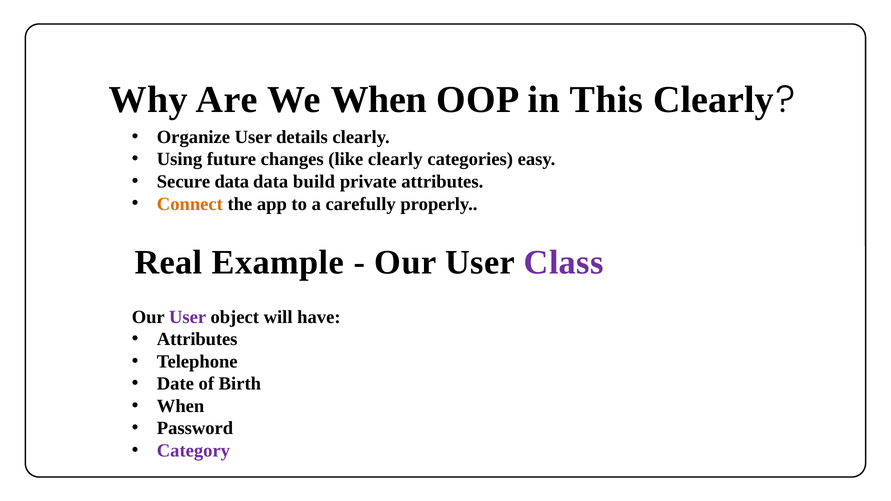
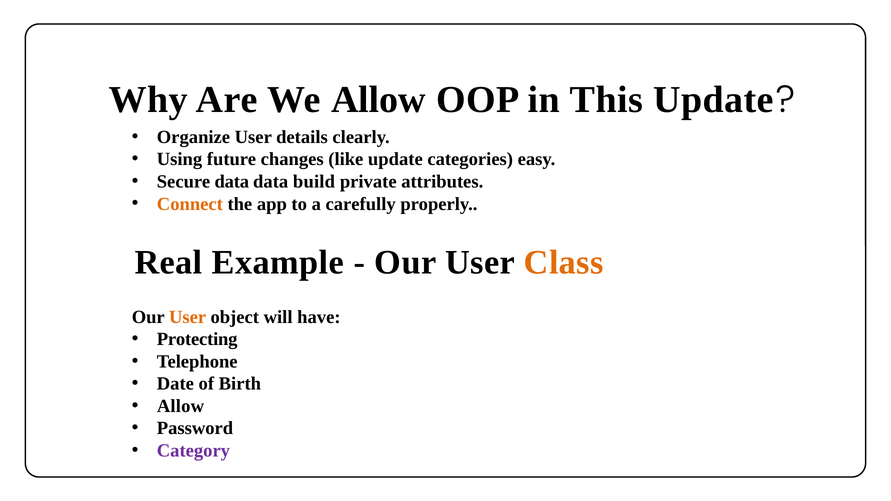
We When: When -> Allow
This Clearly: Clearly -> Update
like clearly: clearly -> update
Class colour: purple -> orange
User at (188, 317) colour: purple -> orange
Attributes at (197, 339): Attributes -> Protecting
When at (181, 406): When -> Allow
